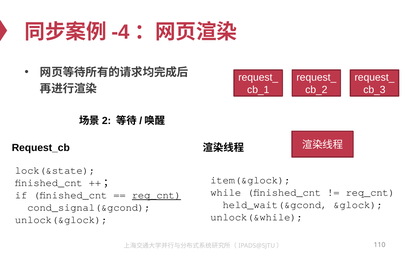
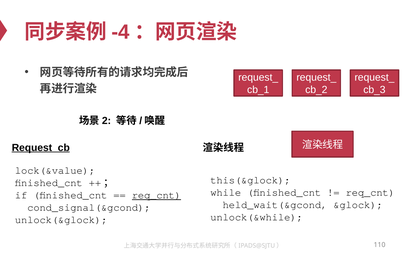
Request_cb underline: none -> present
lock(&state: lock(&state -> lock(&value
item(&glock: item(&glock -> this(&glock
